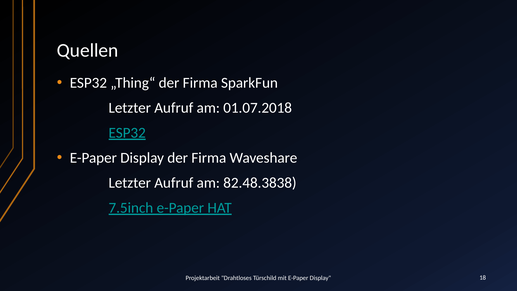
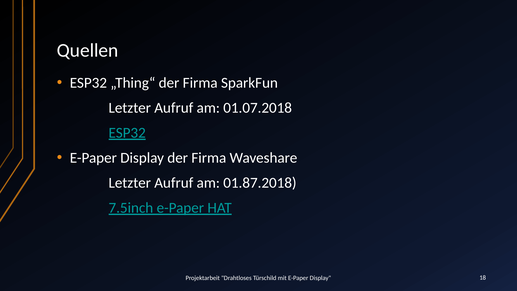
82.48.3838: 82.48.3838 -> 01.87.2018
